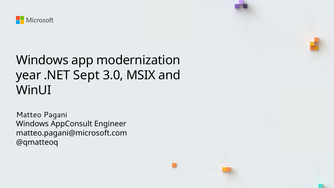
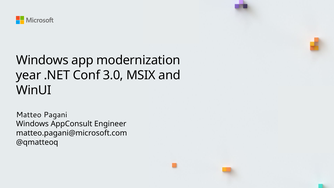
Sept: Sept -> Conf
